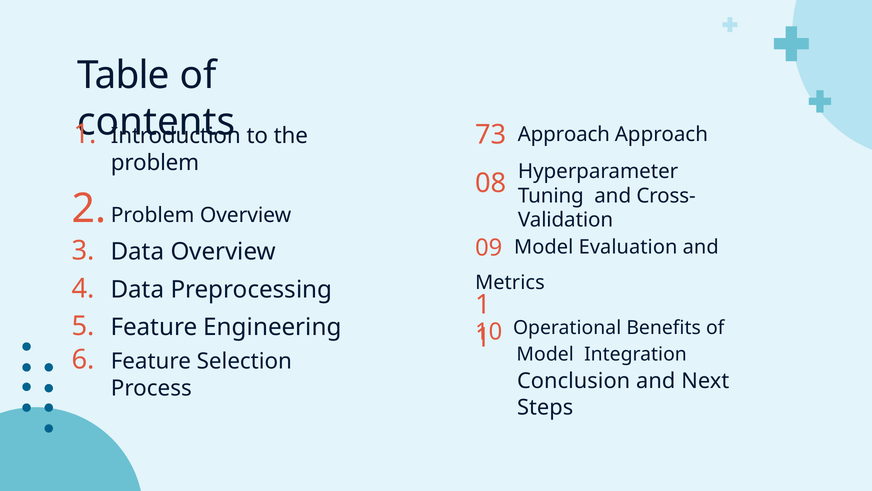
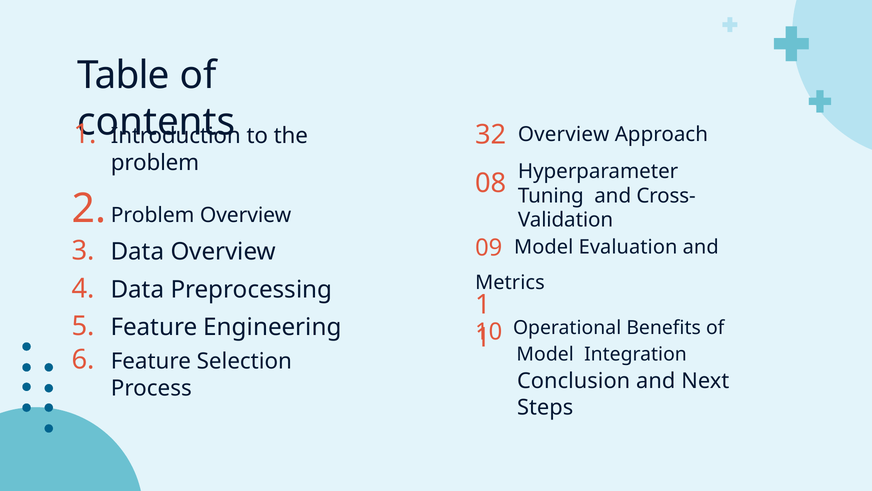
73: 73 -> 32
Approach at (564, 135): Approach -> Overview
